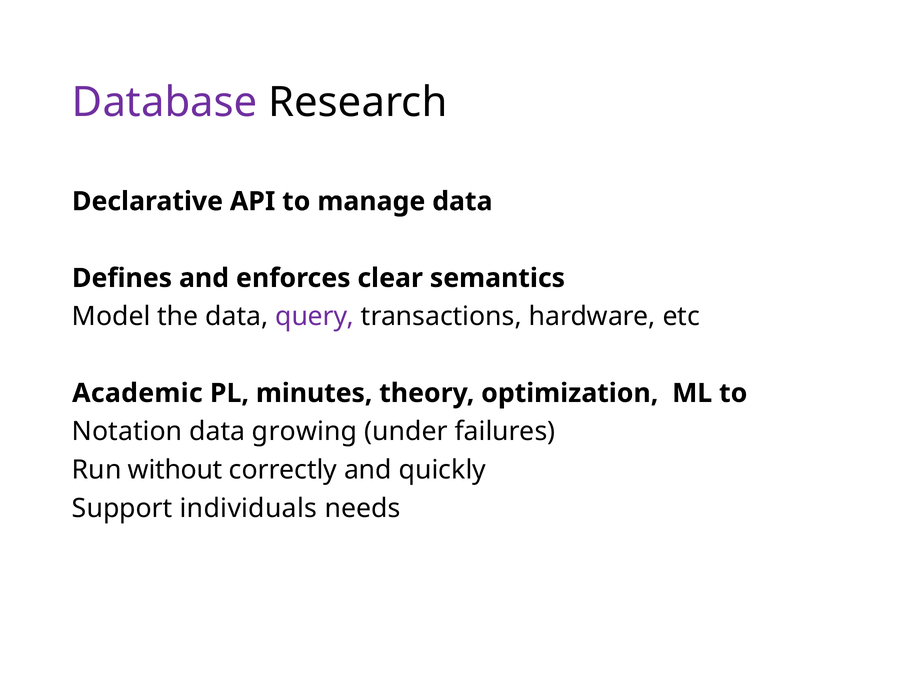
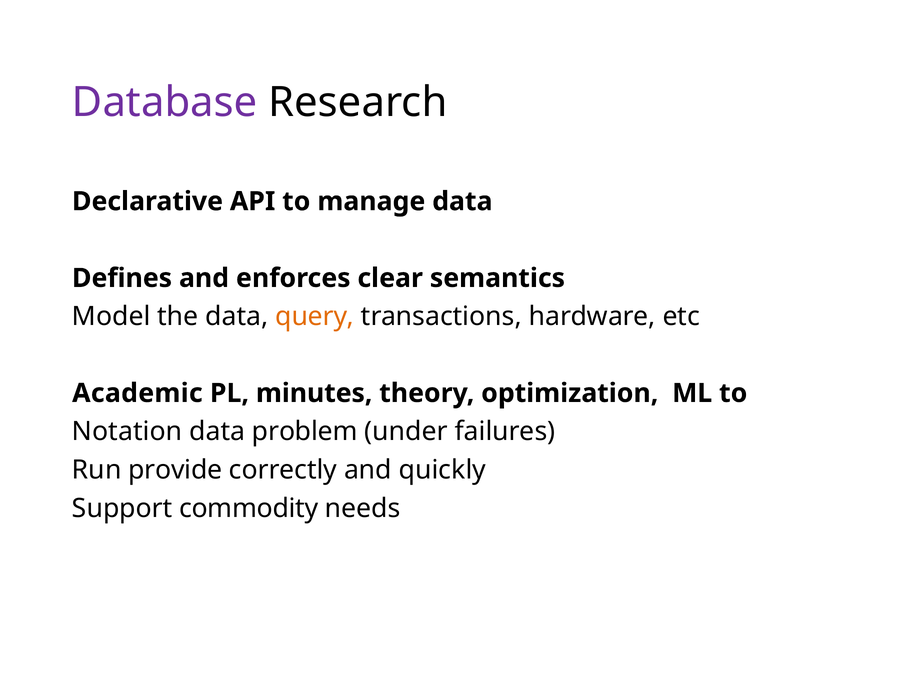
query colour: purple -> orange
growing: growing -> problem
without: without -> provide
individuals: individuals -> commodity
